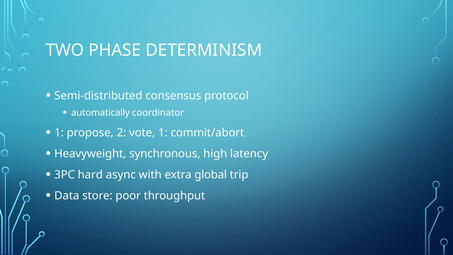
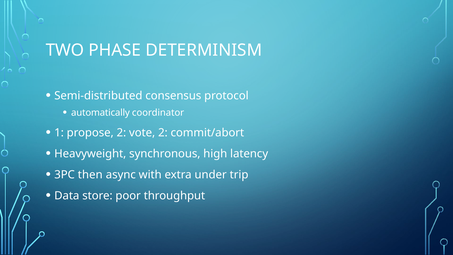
vote 1: 1 -> 2
hard: hard -> then
global: global -> under
